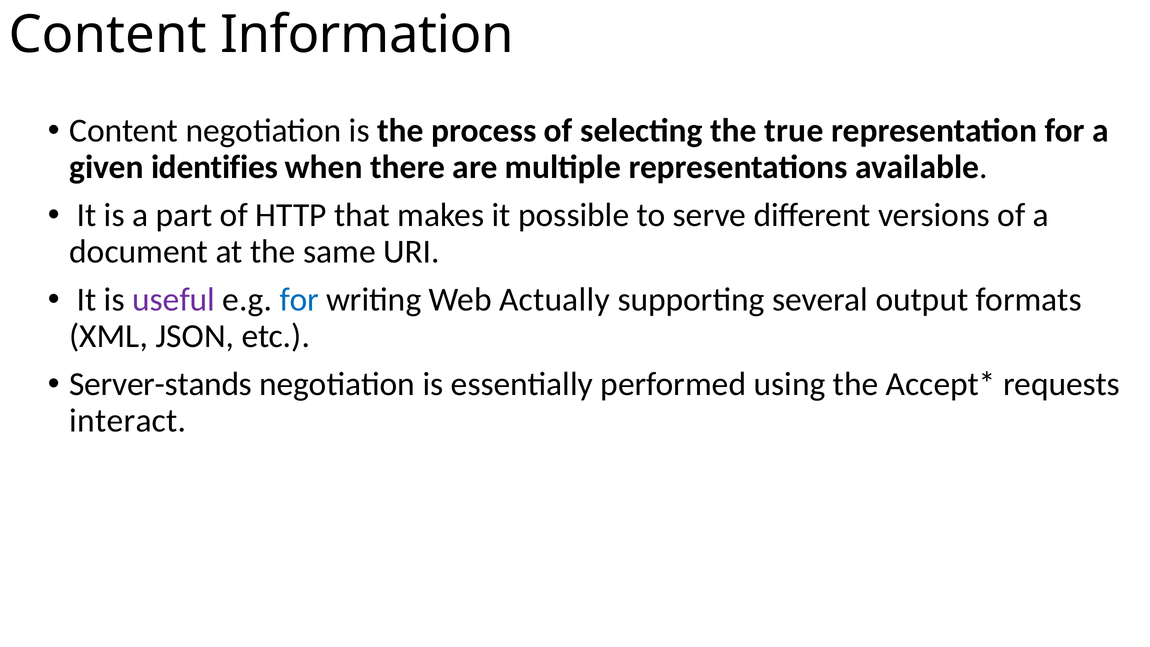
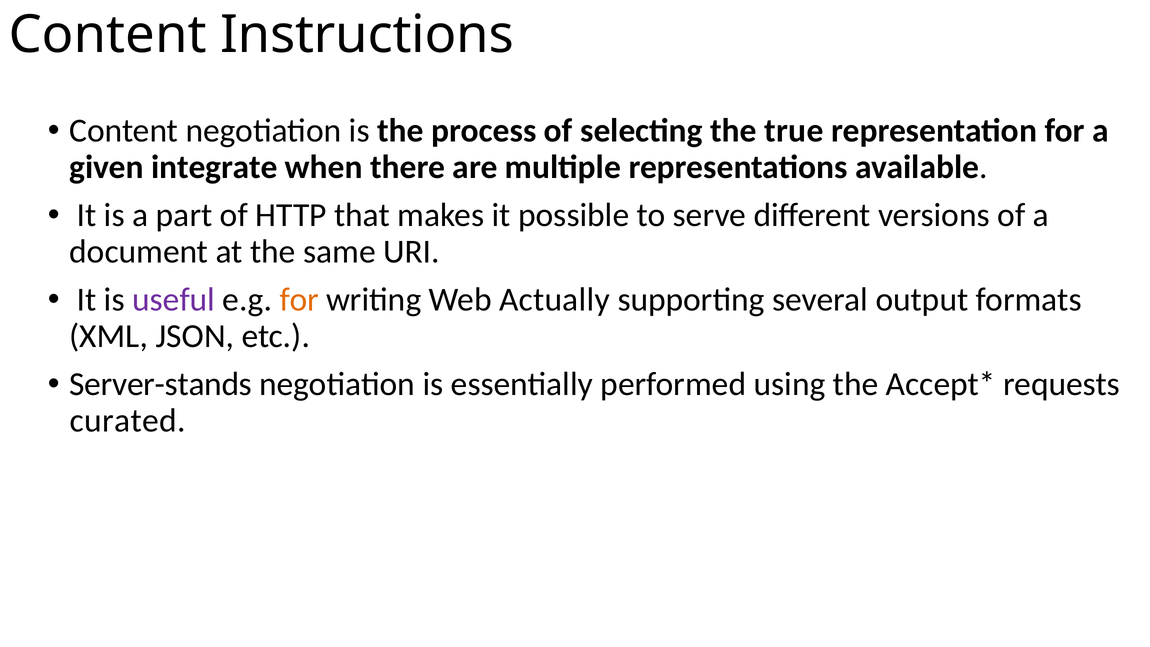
Information: Information -> Instructions
identifies: identifies -> integrate
for at (299, 300) colour: blue -> orange
interact: interact -> curated
